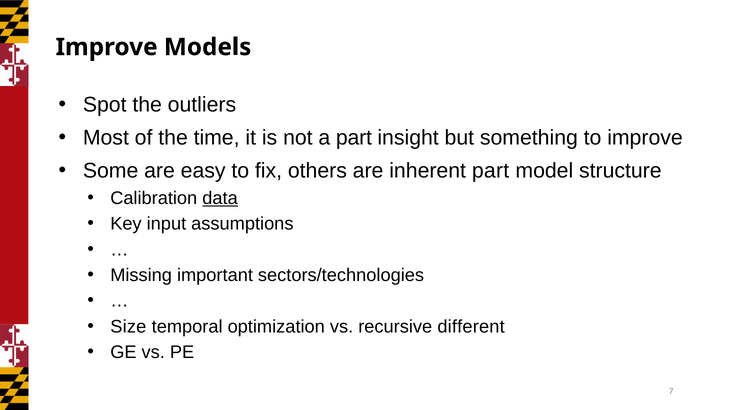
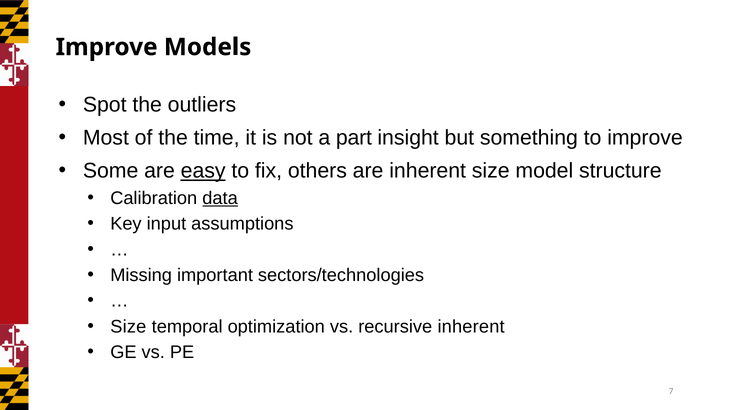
easy underline: none -> present
inherent part: part -> size
recursive different: different -> inherent
